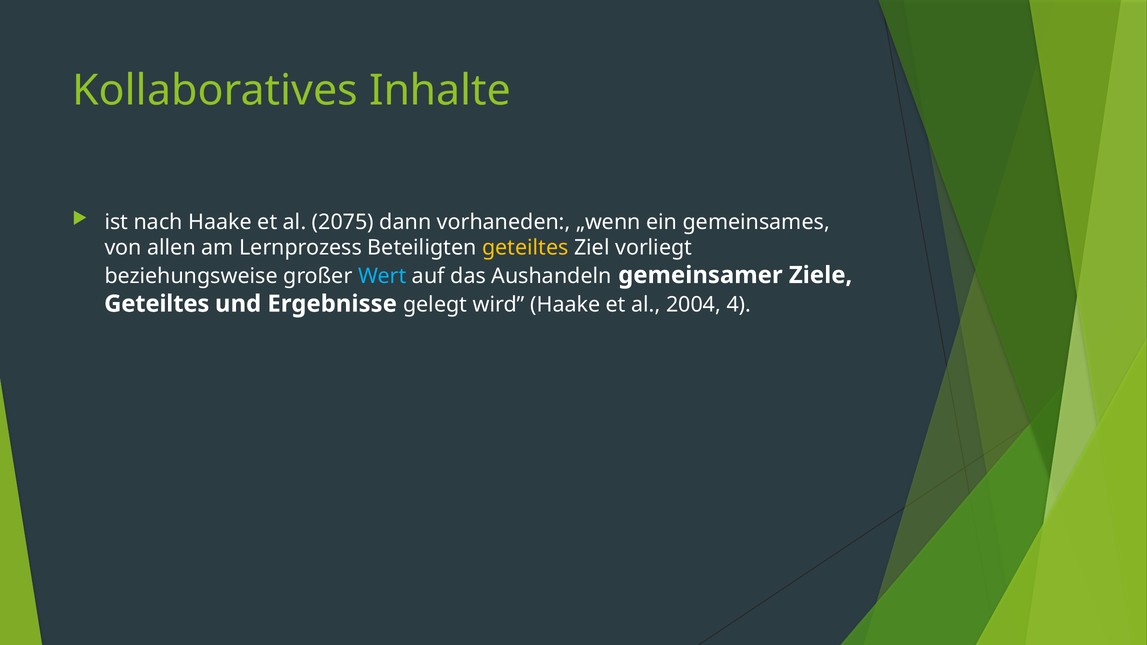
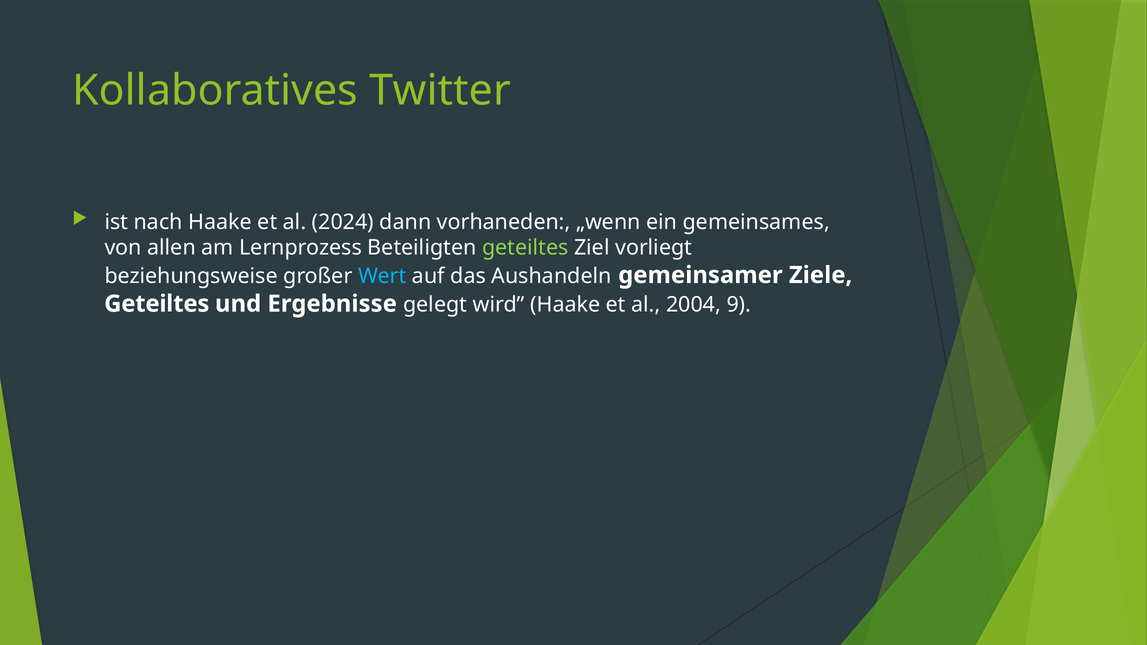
Inhalte: Inhalte -> Twitter
2075: 2075 -> 2024
geteiltes at (525, 248) colour: yellow -> light green
4: 4 -> 9
